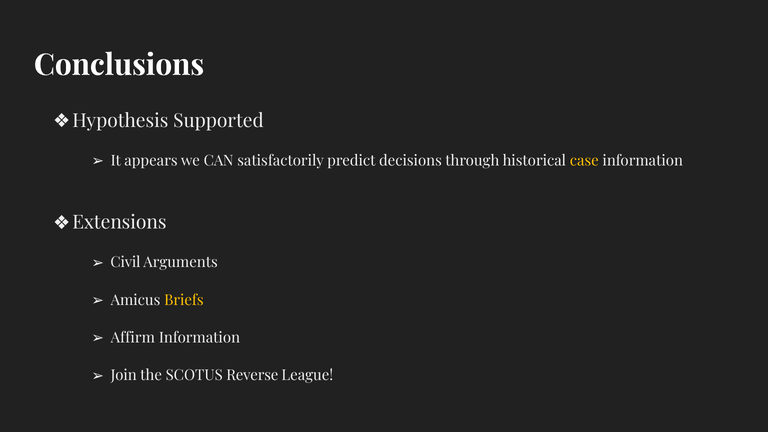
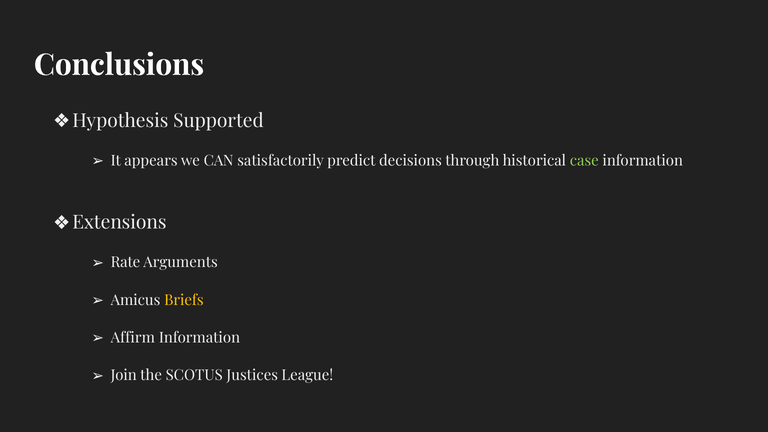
case colour: yellow -> light green
Civil: Civil -> Rate
Reverse: Reverse -> Justices
